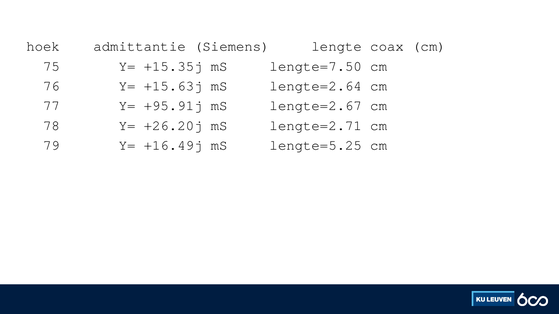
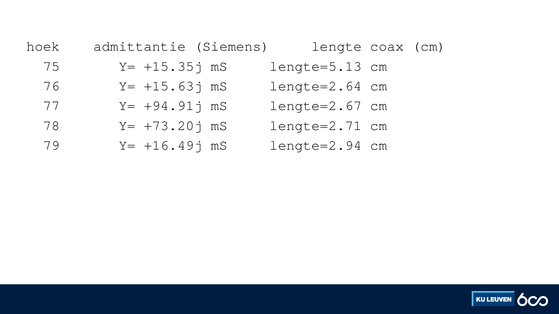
lengte=7.50: lengte=7.50 -> lengte=5.13
+95.91j: +95.91j -> +94.91j
+26.20j: +26.20j -> +73.20j
lengte=5.25: lengte=5.25 -> lengte=2.94
